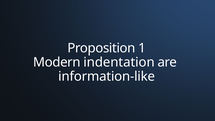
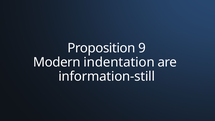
1: 1 -> 9
information-like: information-like -> information-still
